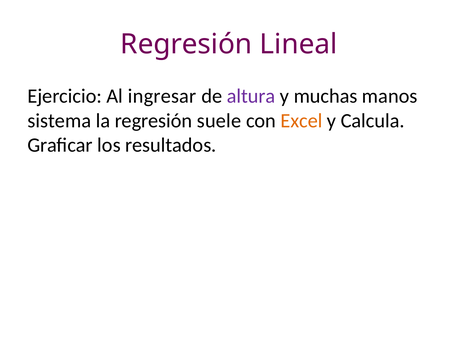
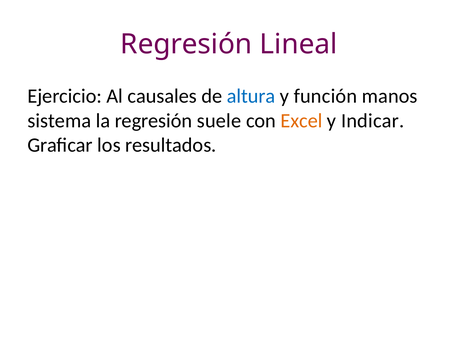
ingresar: ingresar -> causales
altura colour: purple -> blue
muchas: muchas -> función
Calcula: Calcula -> Indicar
